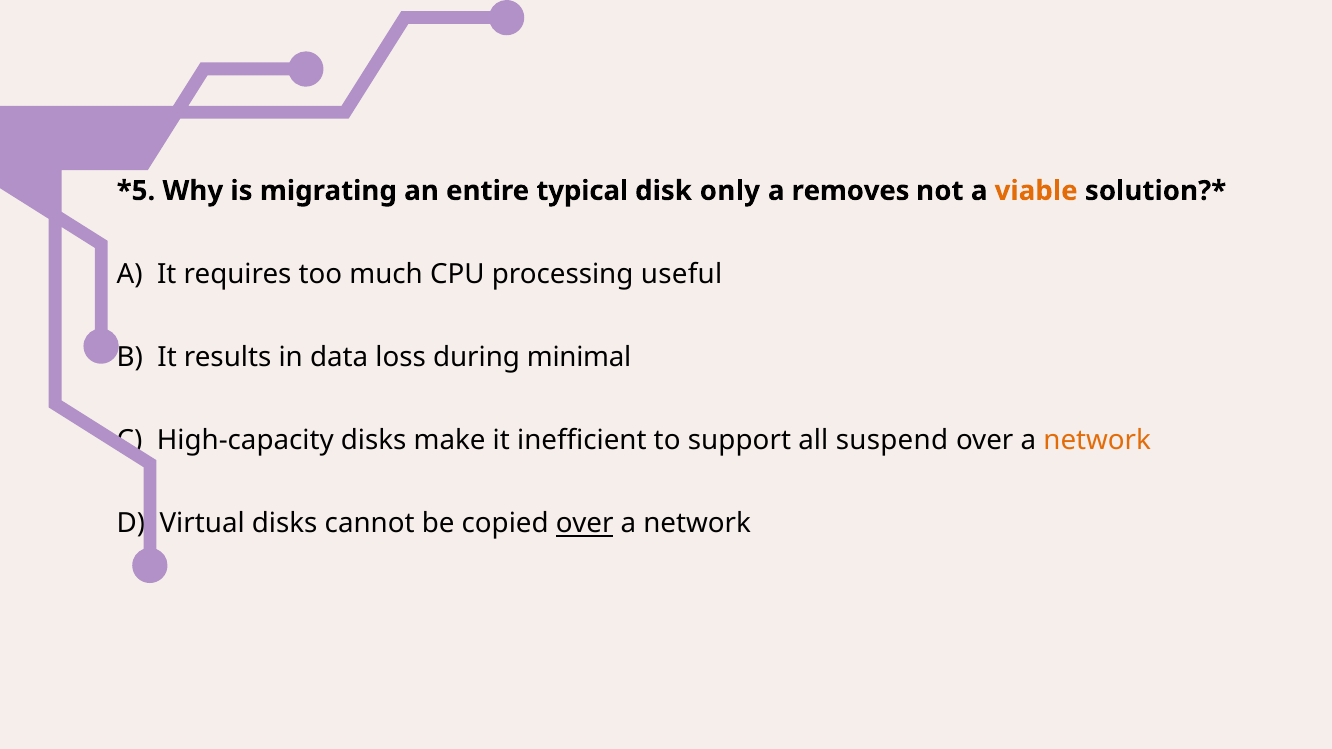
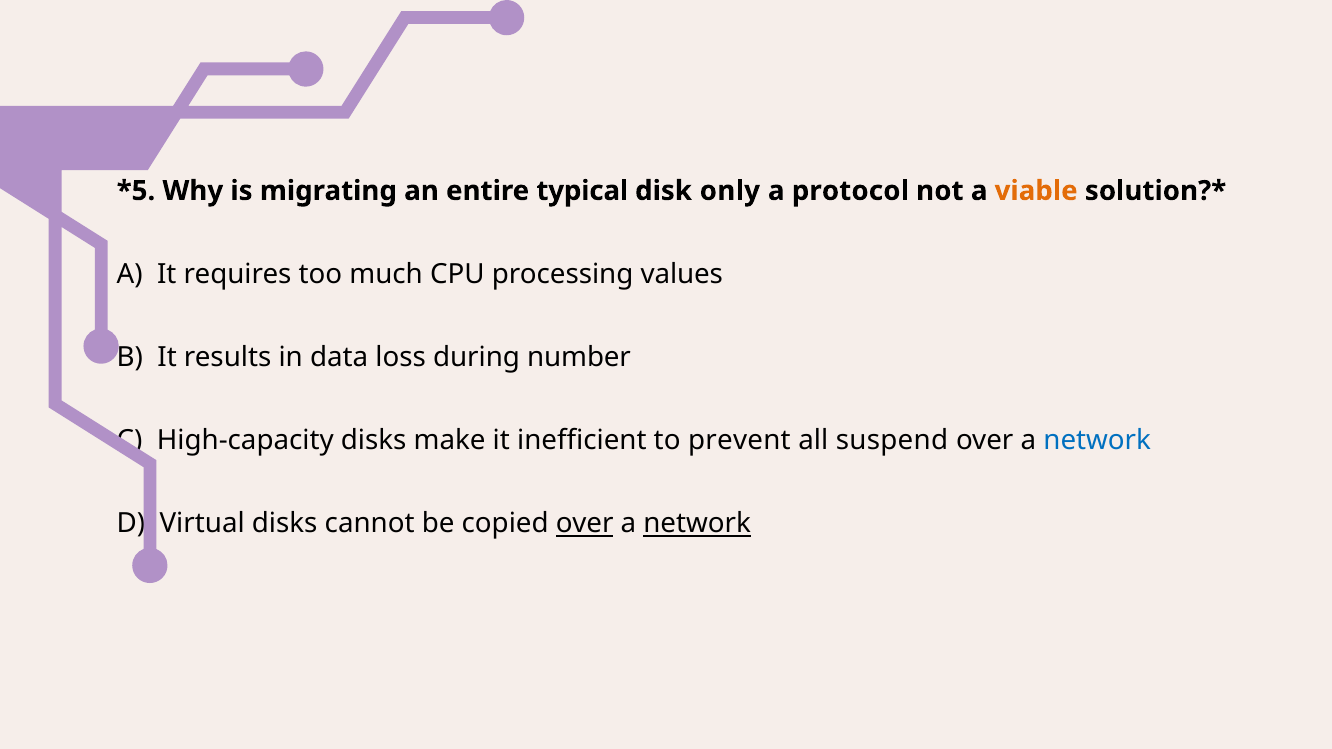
removes: removes -> protocol
useful: useful -> values
minimal: minimal -> number
support: support -> prevent
network at (1097, 441) colour: orange -> blue
network at (697, 524) underline: none -> present
